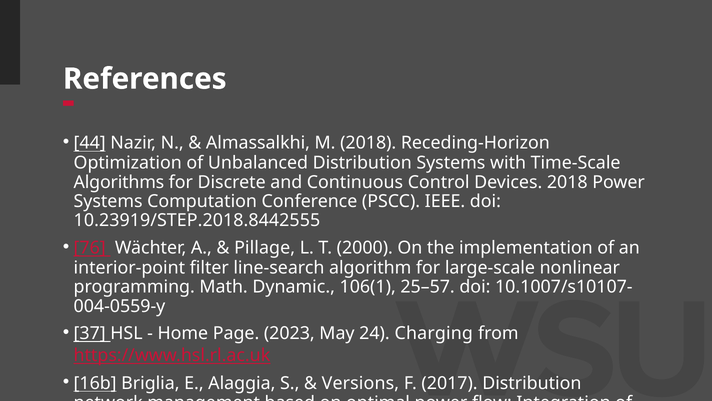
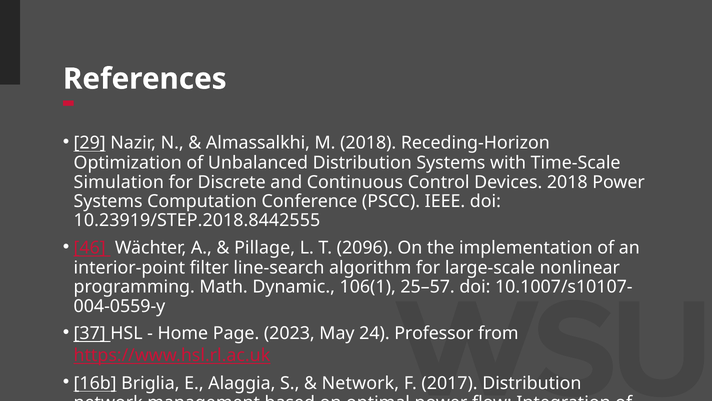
44: 44 -> 29
Algorithms: Algorithms -> Simulation
76: 76 -> 46
2000: 2000 -> 2096
Charging: Charging -> Professor
Versions at (360, 383): Versions -> Network
